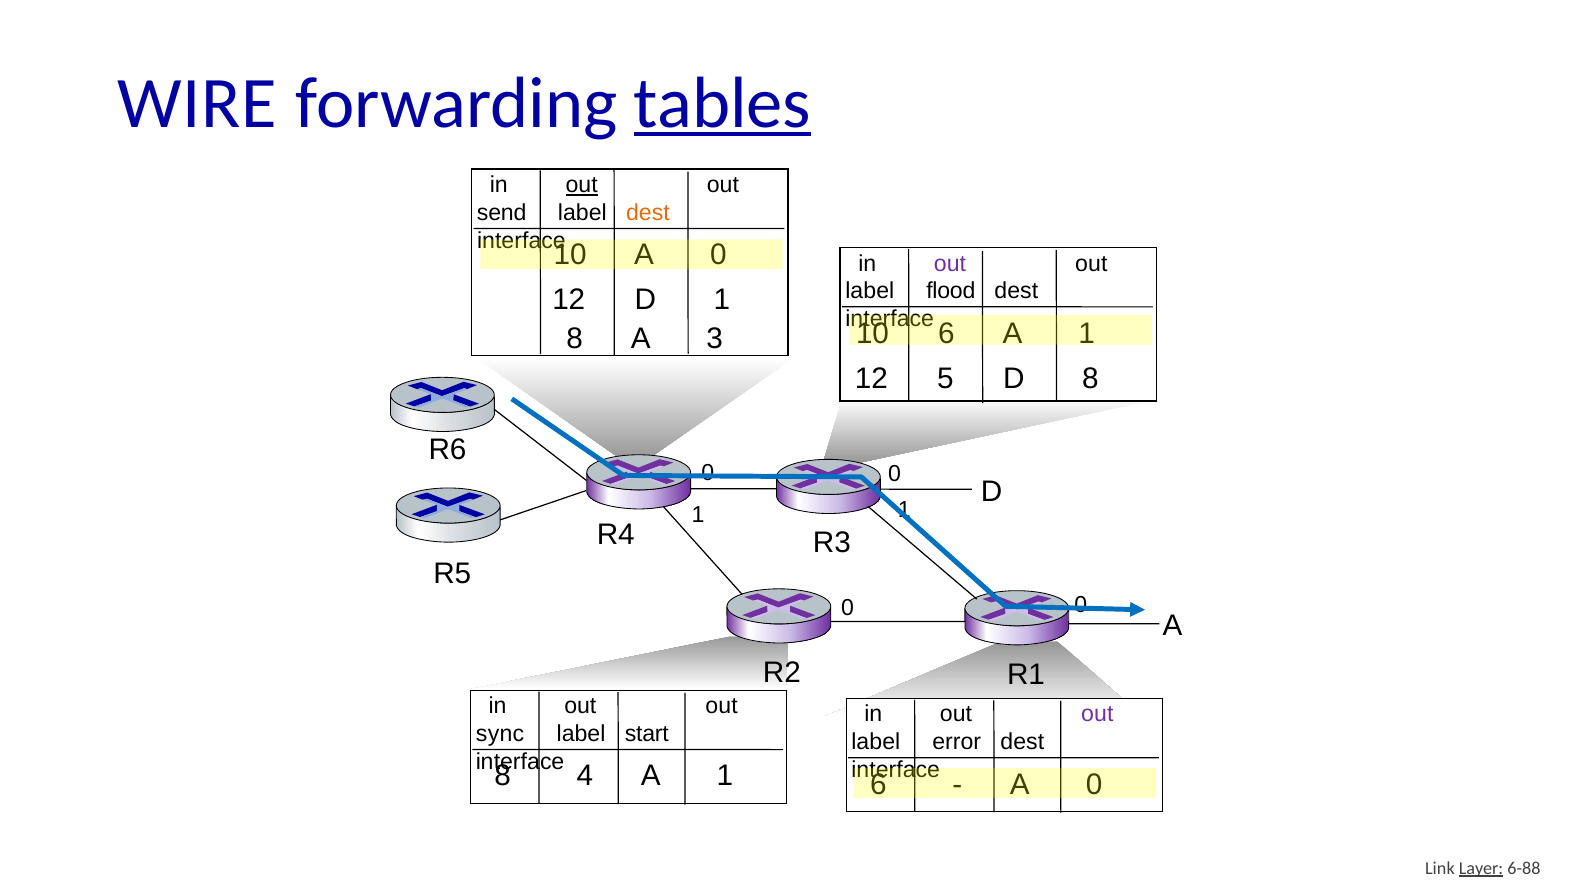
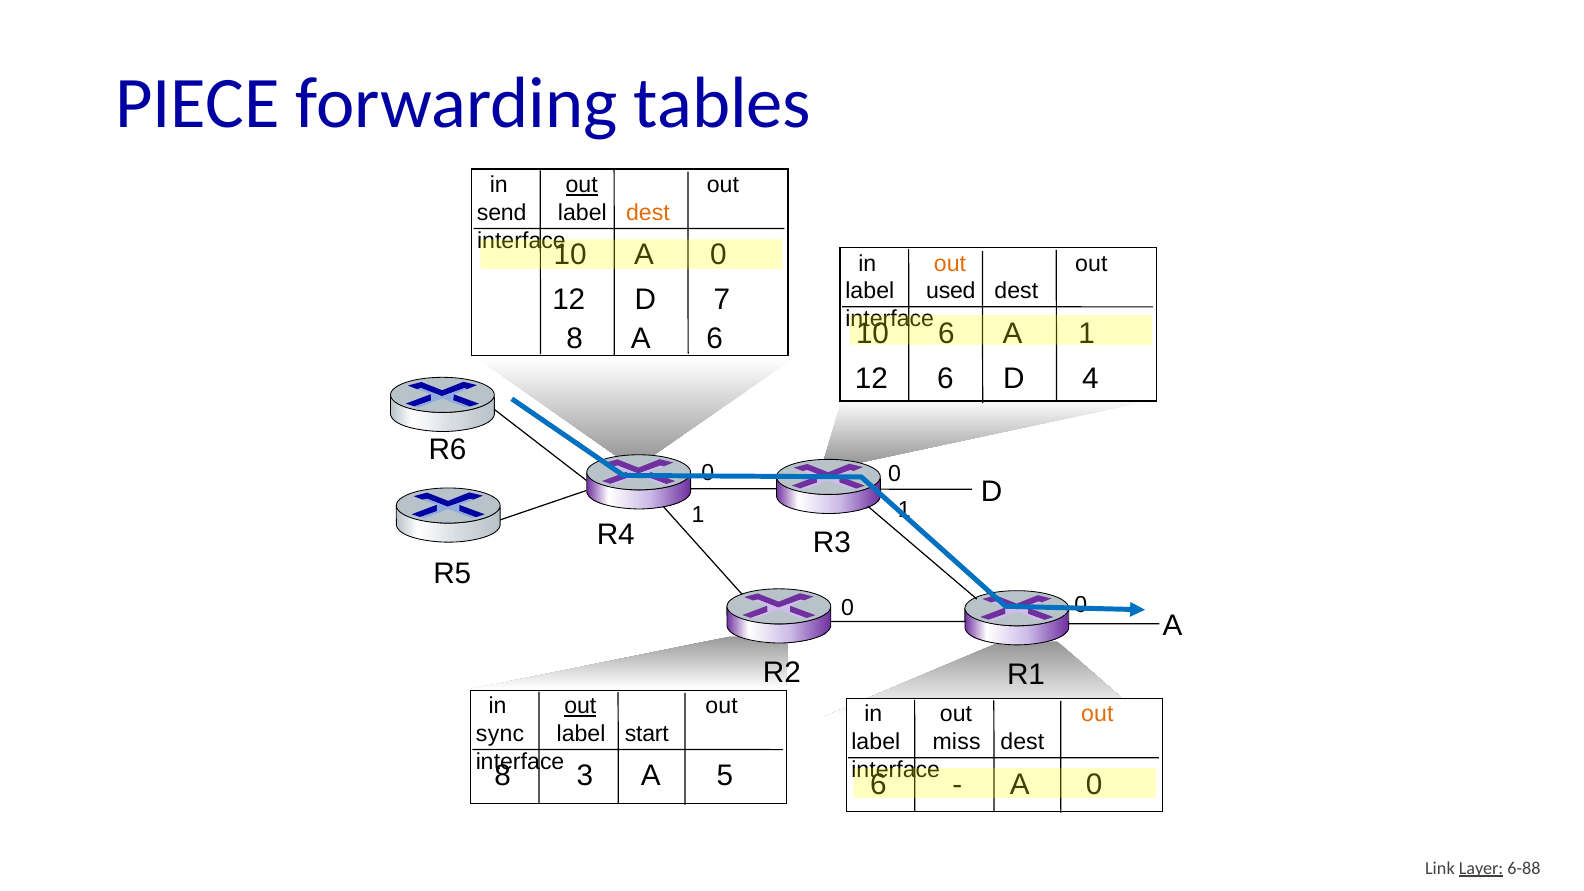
WIRE: WIRE -> PIECE
tables underline: present -> none
out at (950, 263) colour: purple -> orange
flood: flood -> used
D 1: 1 -> 7
A 3: 3 -> 6
12 5: 5 -> 6
D 8: 8 -> 4
out at (580, 706) underline: none -> present
out at (1097, 714) colour: purple -> orange
error: error -> miss
4: 4 -> 3
1 at (725, 776): 1 -> 5
